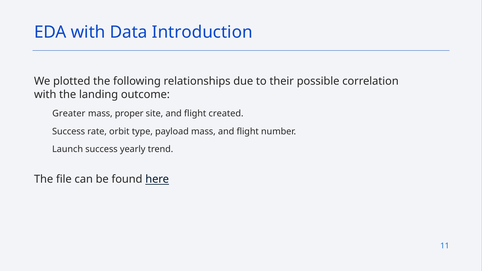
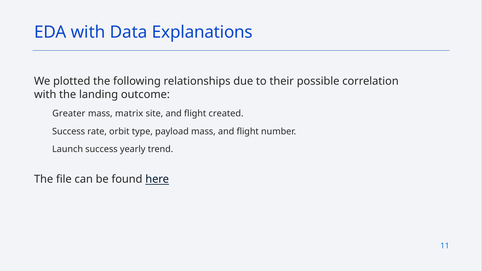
Introduction: Introduction -> Explanations
proper: proper -> matrix
